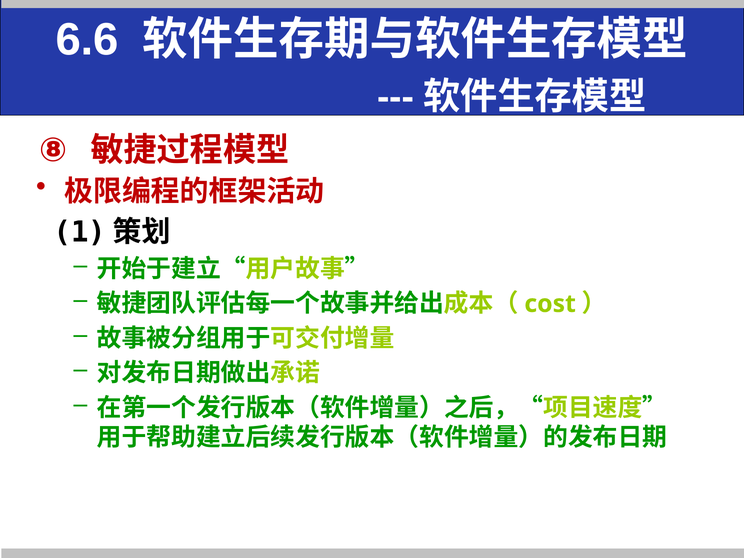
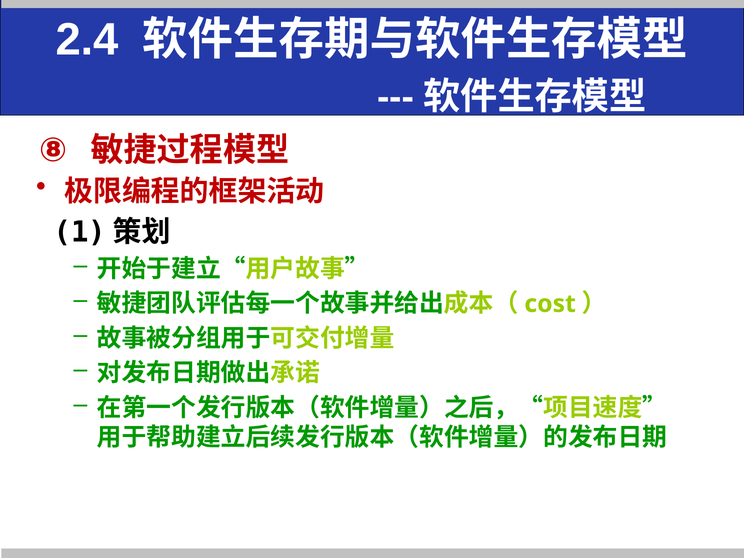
6.6: 6.6 -> 2.4
